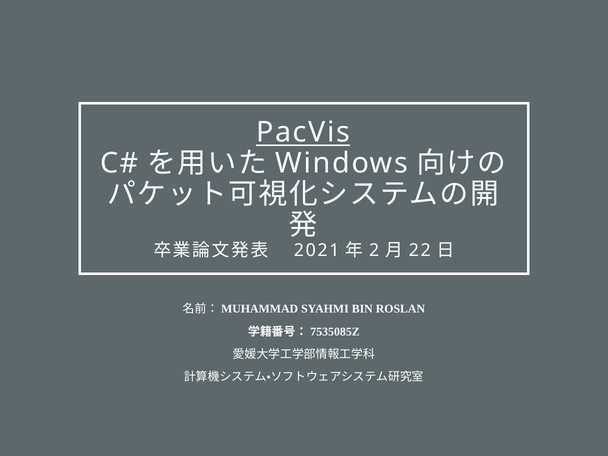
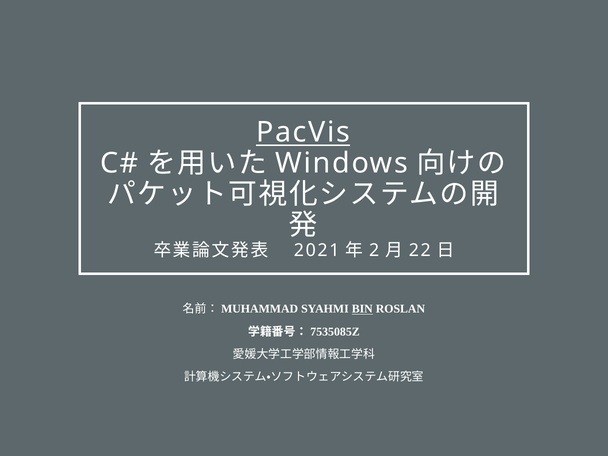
BIN underline: none -> present
